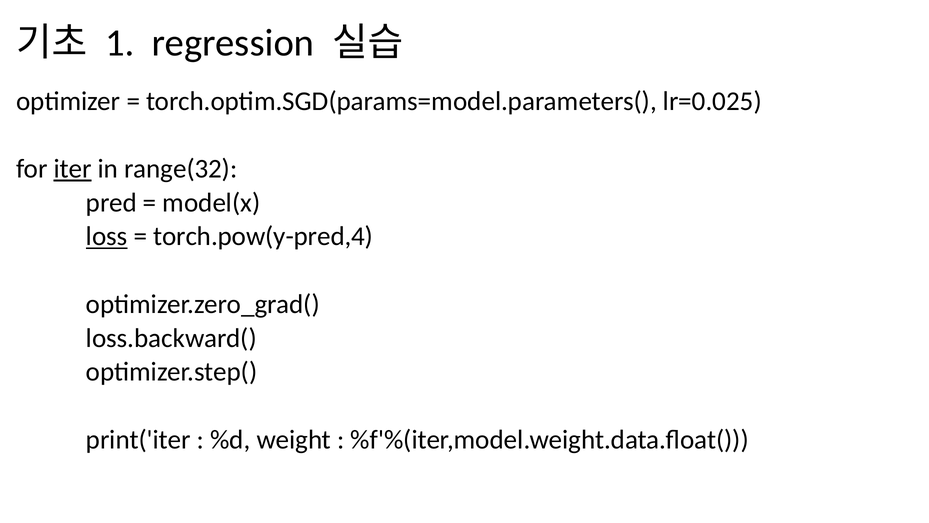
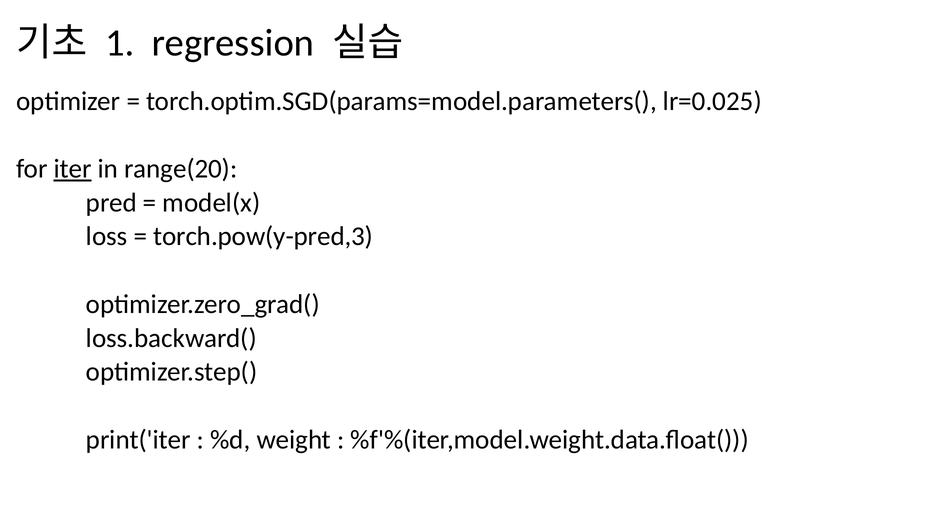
range(32: range(32 -> range(20
loss underline: present -> none
torch.pow(y-pred,4: torch.pow(y-pred,4 -> torch.pow(y-pred,3
